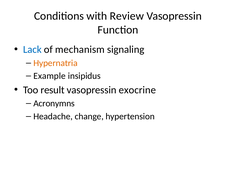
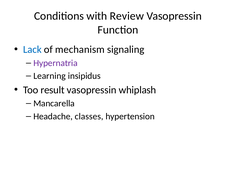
Hypernatria colour: orange -> purple
Example: Example -> Learning
exocrine: exocrine -> whiplash
Acronymns: Acronymns -> Mancarella
change: change -> classes
